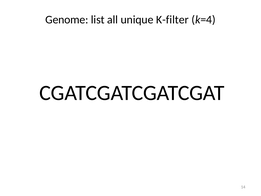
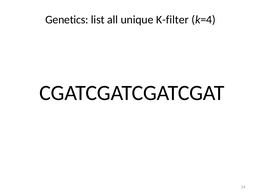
Genome: Genome -> Genetics
